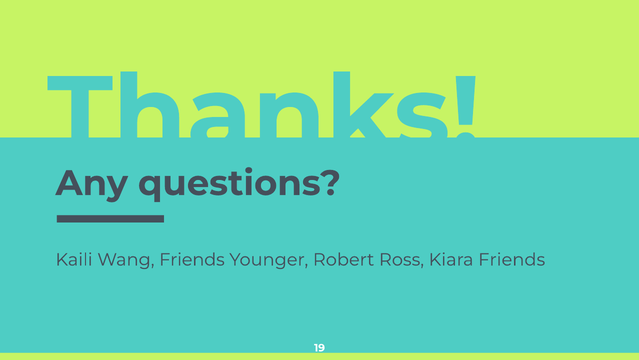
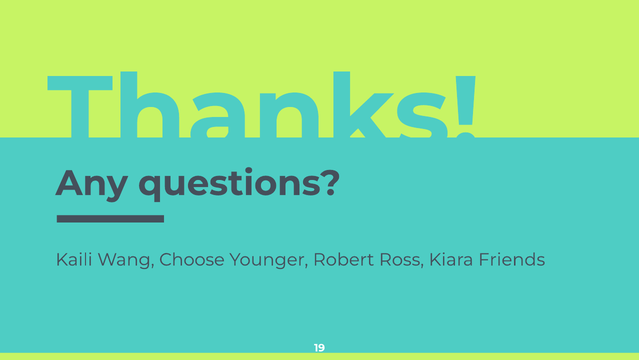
Wang Friends: Friends -> Choose
